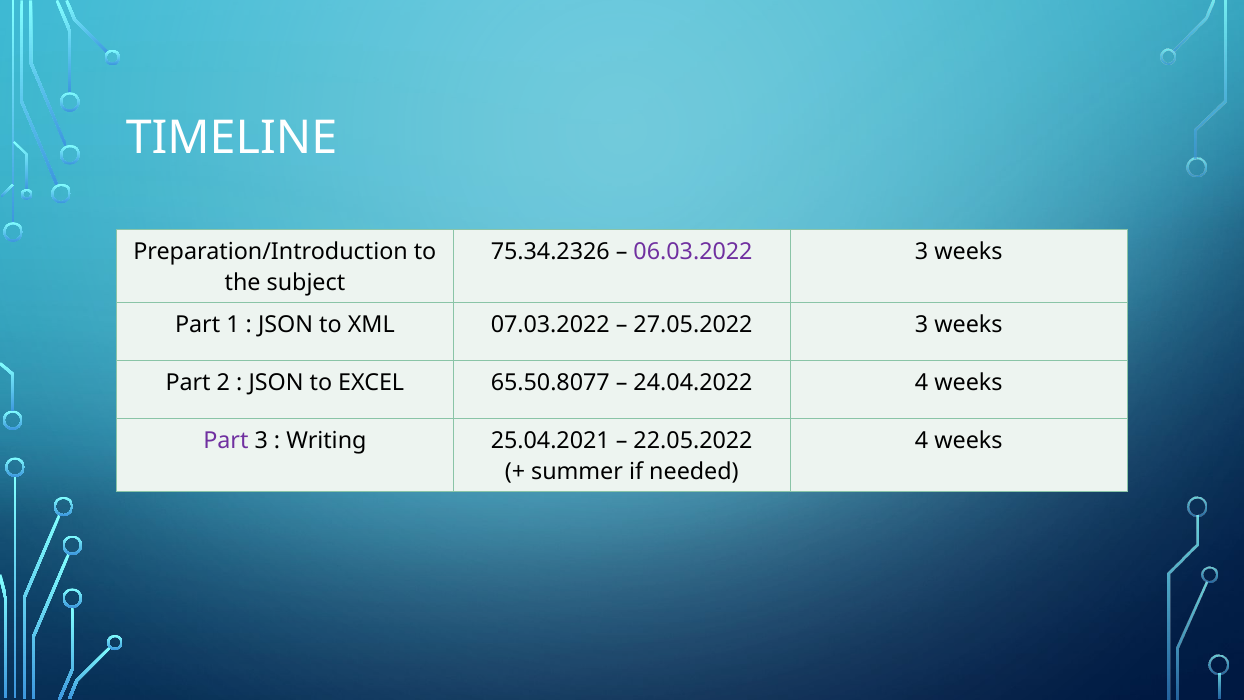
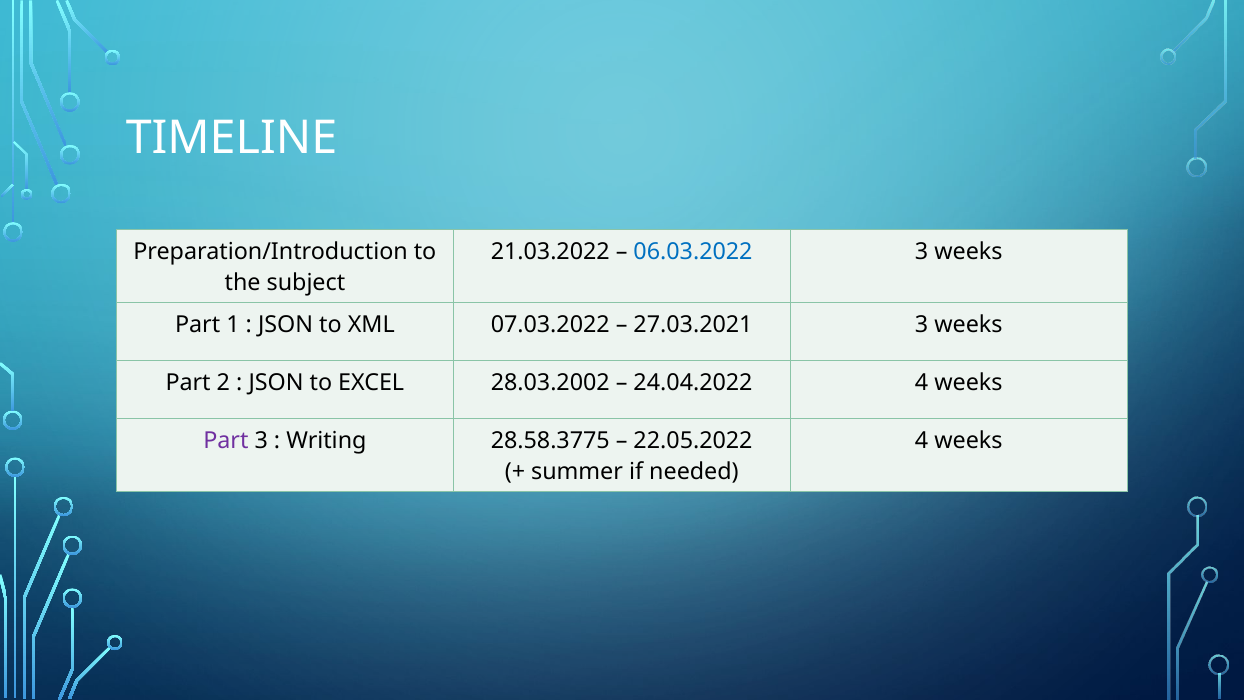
75.34.2326: 75.34.2326 -> 21.03.2022
06.03.2022 colour: purple -> blue
27.05.2022: 27.05.2022 -> 27.03.2021
65.50.8077: 65.50.8077 -> 28.03.2002
25.04.2021: 25.04.2021 -> 28.58.3775
